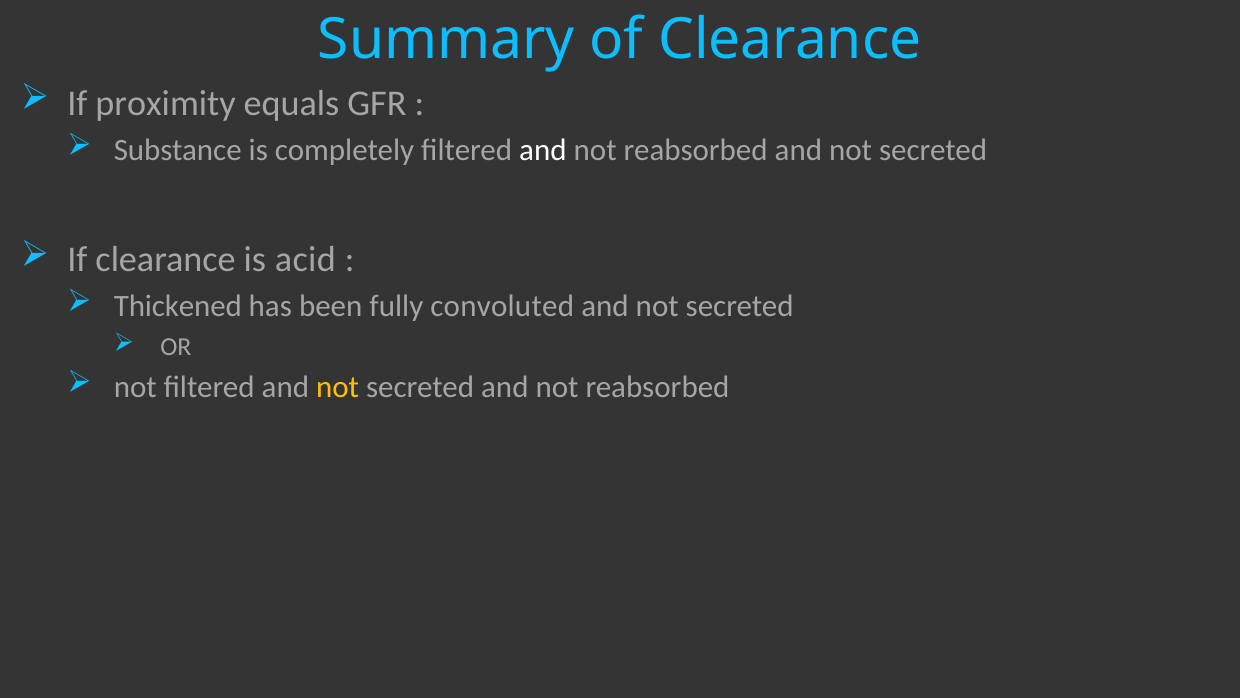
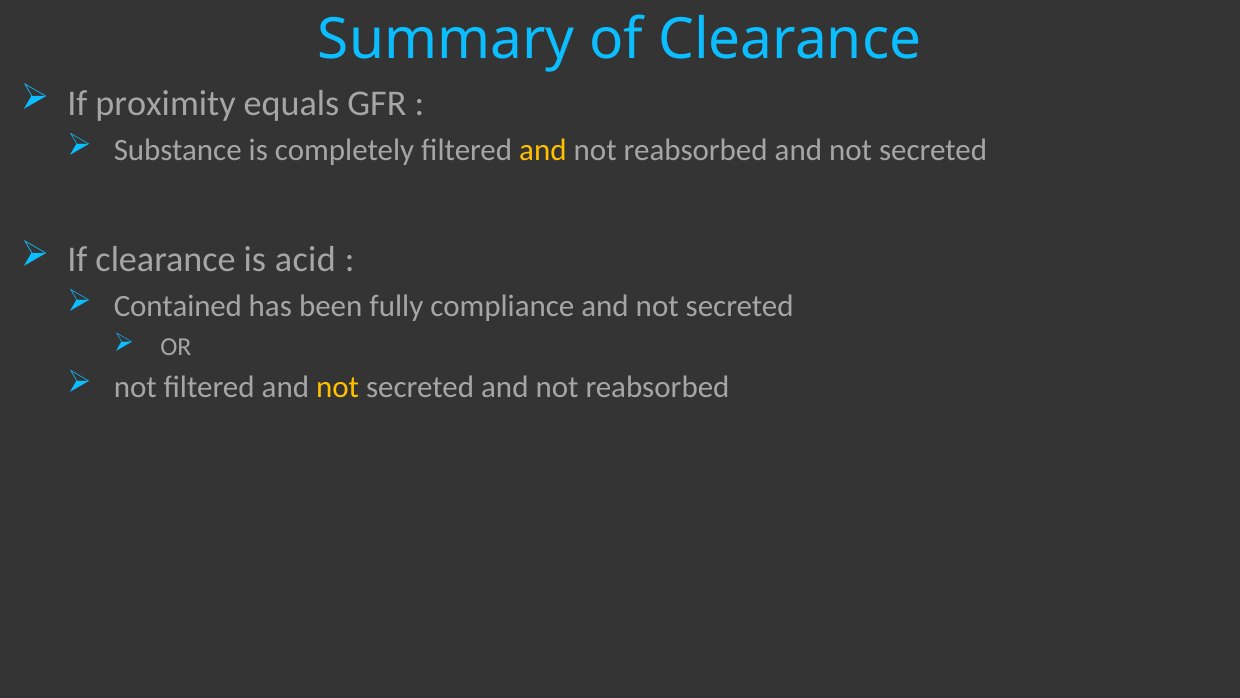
and at (543, 150) colour: white -> yellow
Thickened: Thickened -> Contained
convoluted: convoluted -> compliance
